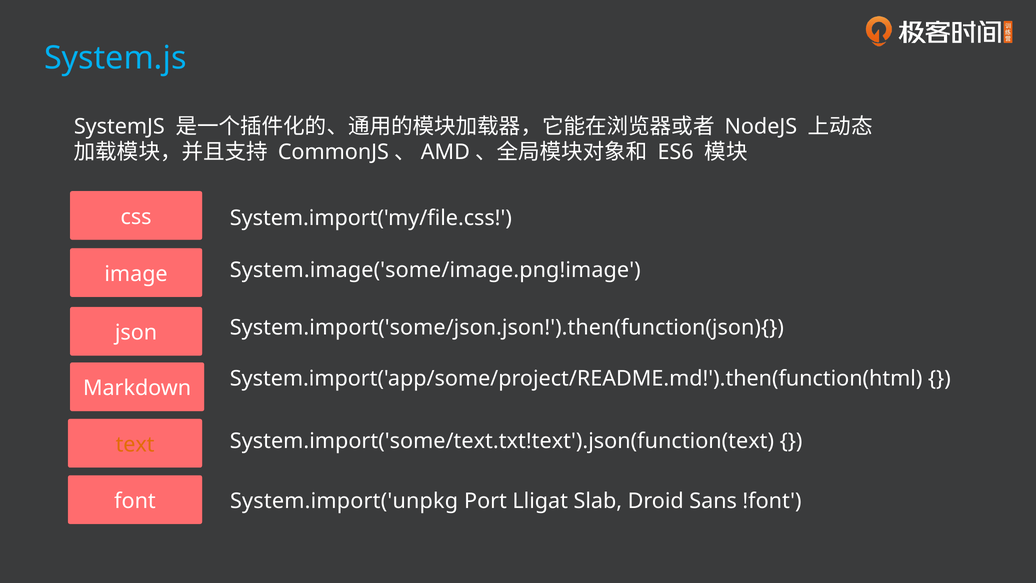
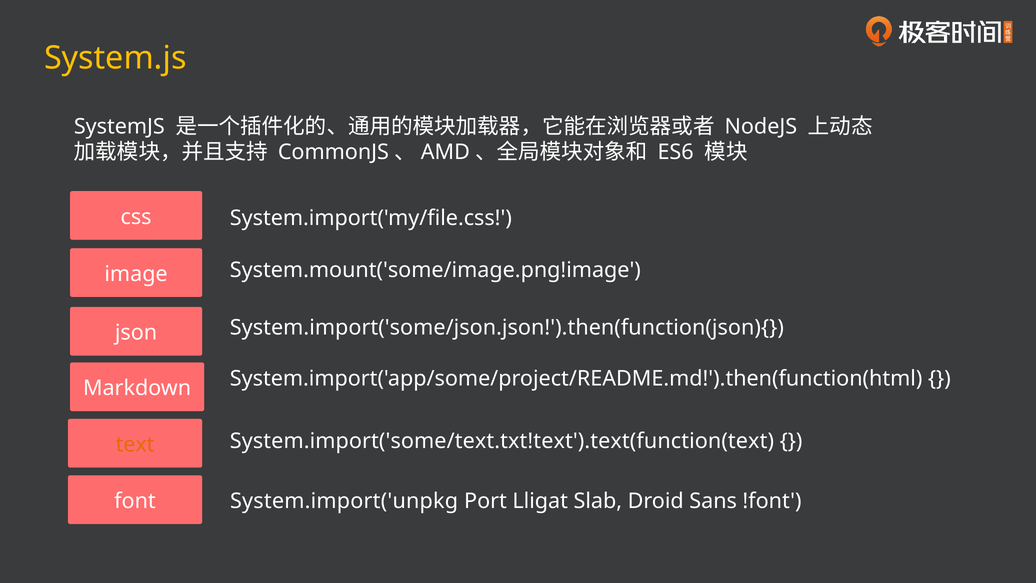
System.js colour: light blue -> yellow
System.image('some/image.png!image: System.image('some/image.png!image -> System.mount('some/image.png!image
System.import('some/text.txt!text').json(function(text: System.import('some/text.txt!text').json(function(text -> System.import('some/text.txt!text').text(function(text
